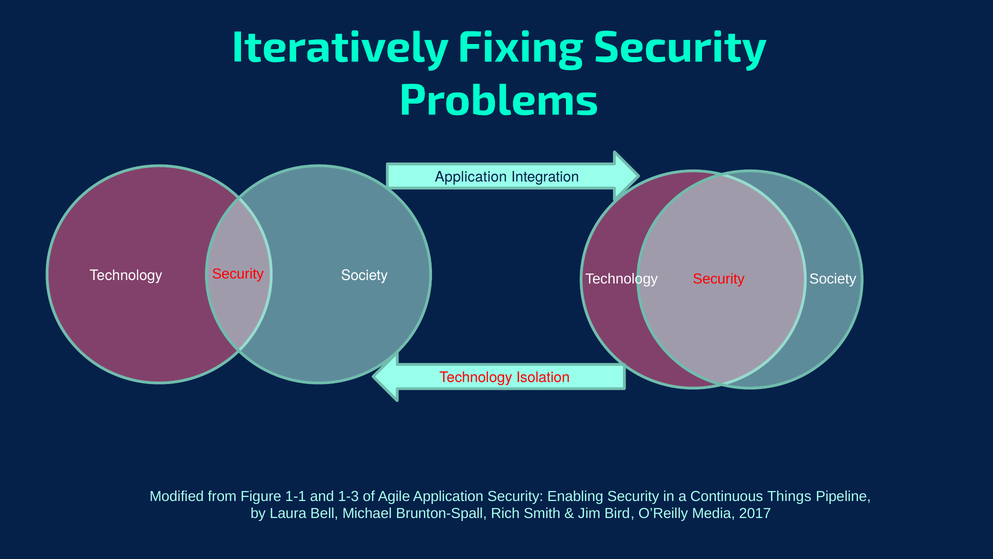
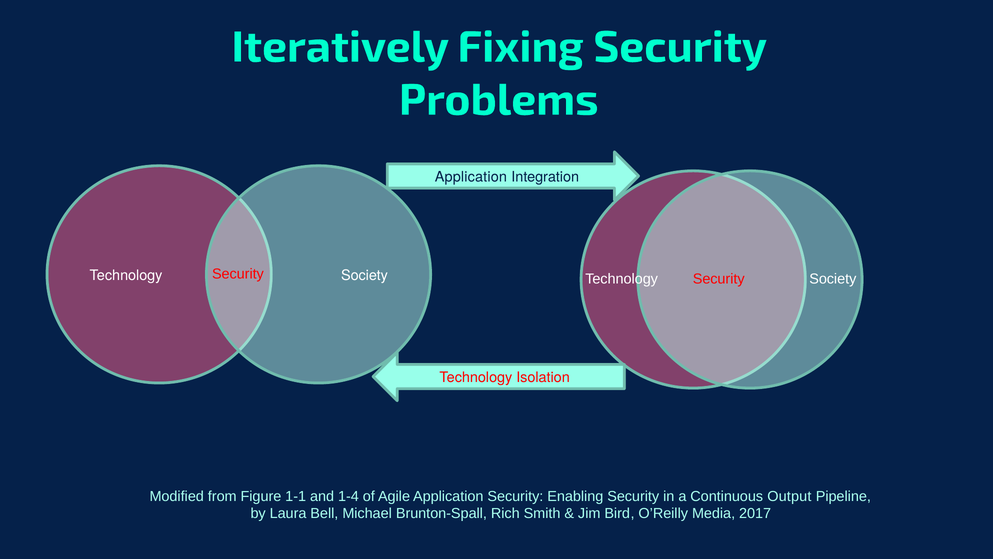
1-3: 1-3 -> 1-4
Things: Things -> Output
